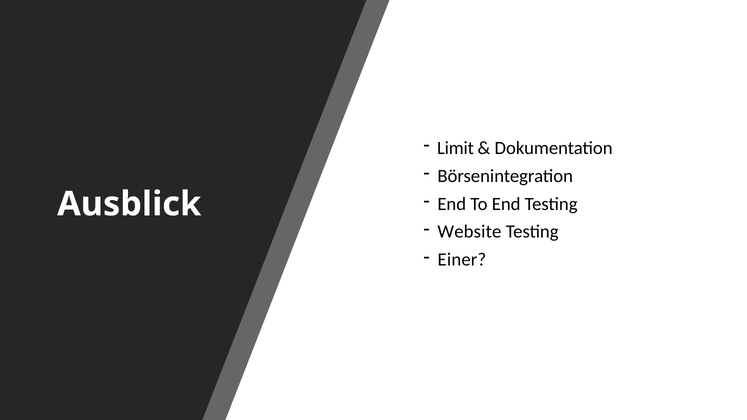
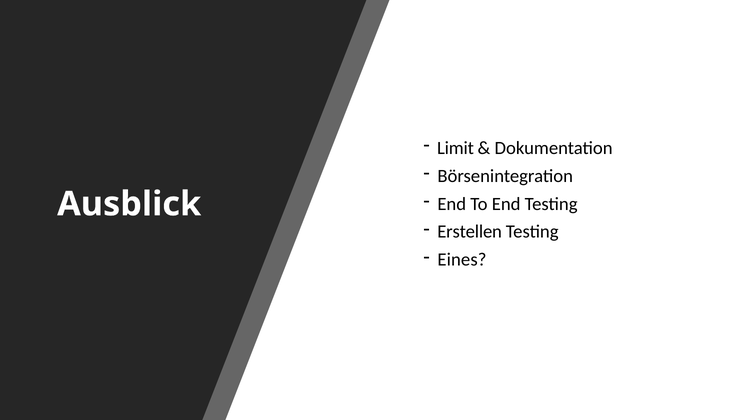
Website: Website -> Erstellen
Einer: Einer -> Eines
